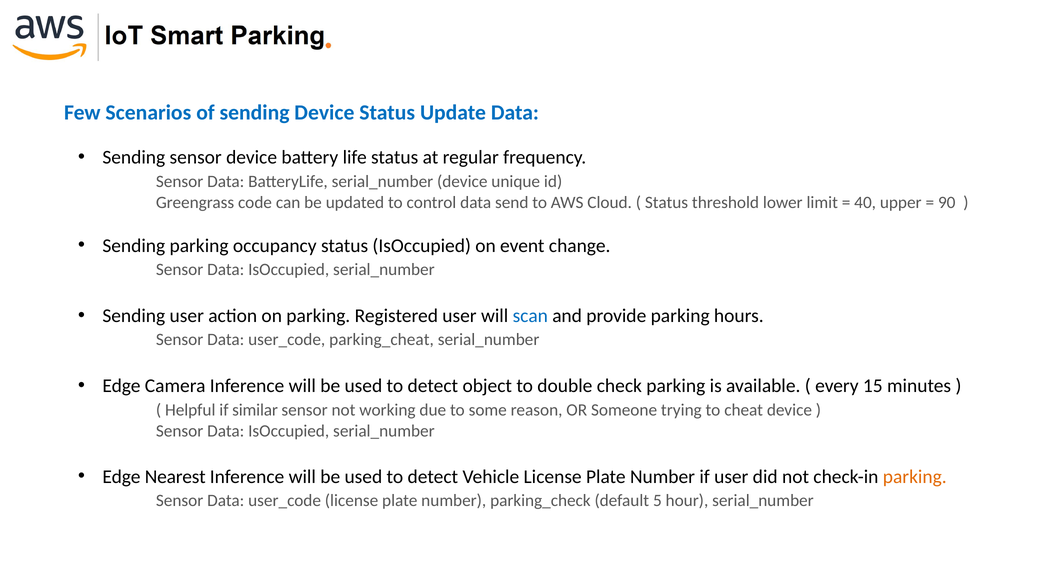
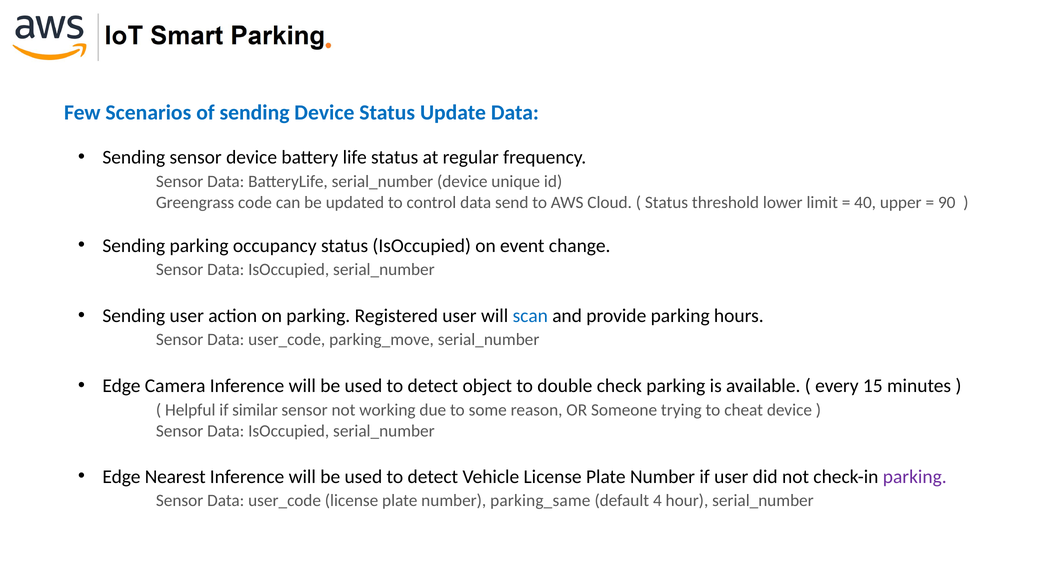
parking_cheat: parking_cheat -> parking_move
parking at (915, 476) colour: orange -> purple
parking_check: parking_check -> parking_same
5: 5 -> 4
